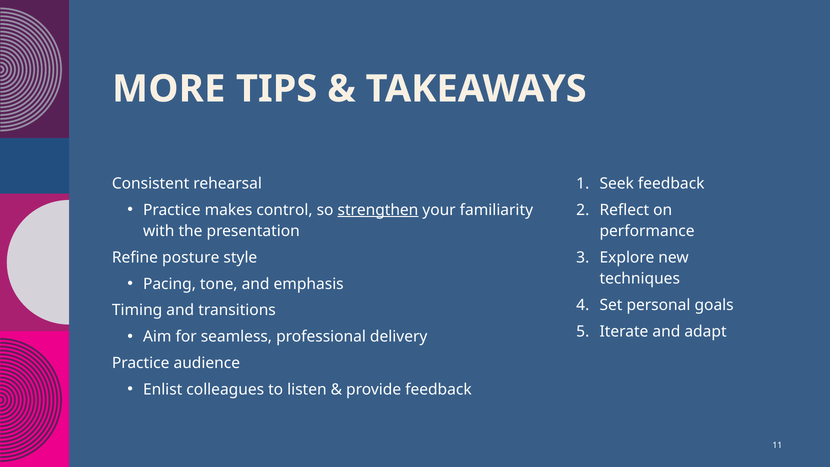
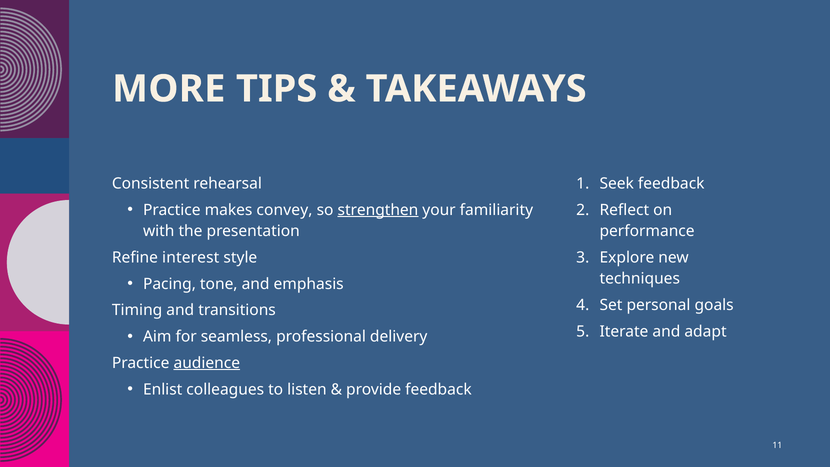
control: control -> convey
posture: posture -> interest
audience underline: none -> present
